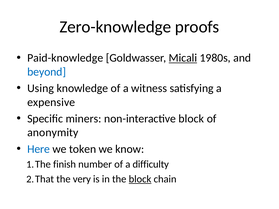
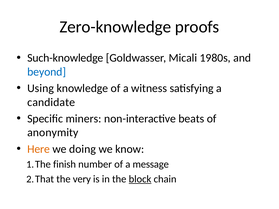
Paid-knowledge: Paid-knowledge -> Such-knowledge
Micali underline: present -> none
expensive: expensive -> candidate
non-interactive block: block -> beats
Here colour: blue -> orange
token: token -> doing
difficulty: difficulty -> message
